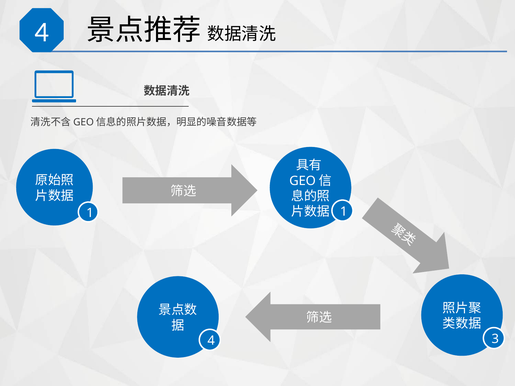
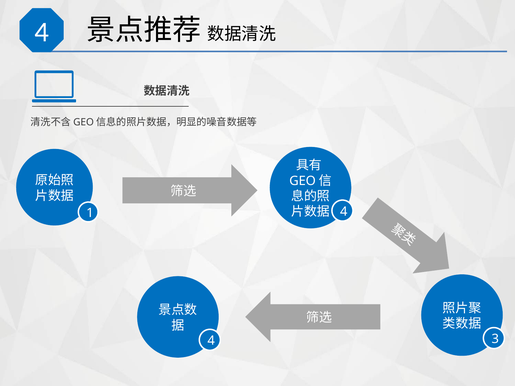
1 at (344, 212): 1 -> 4
